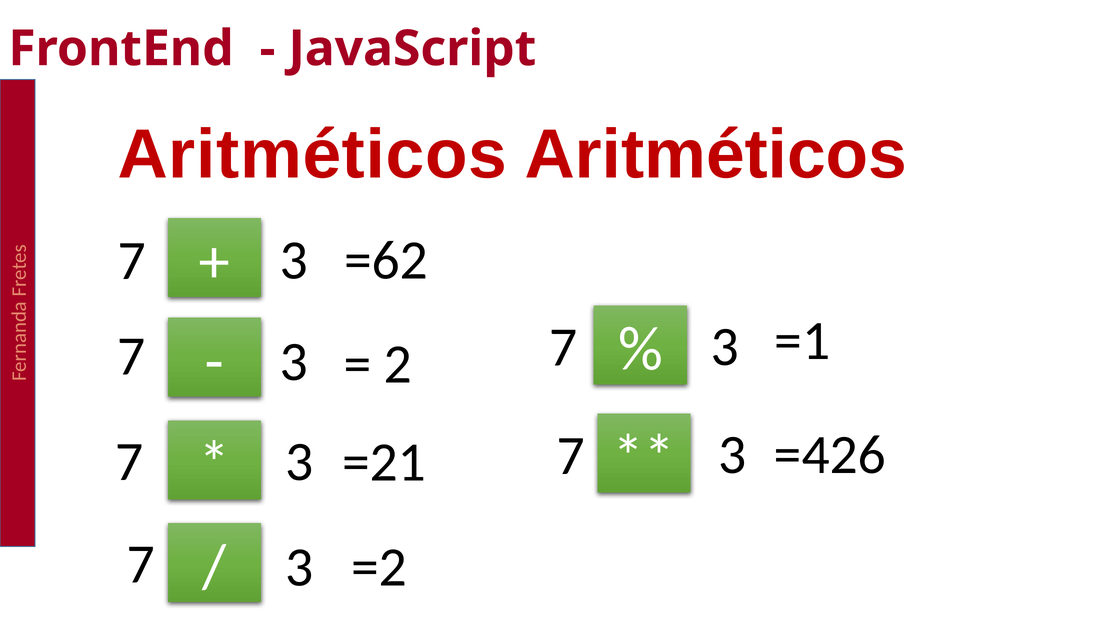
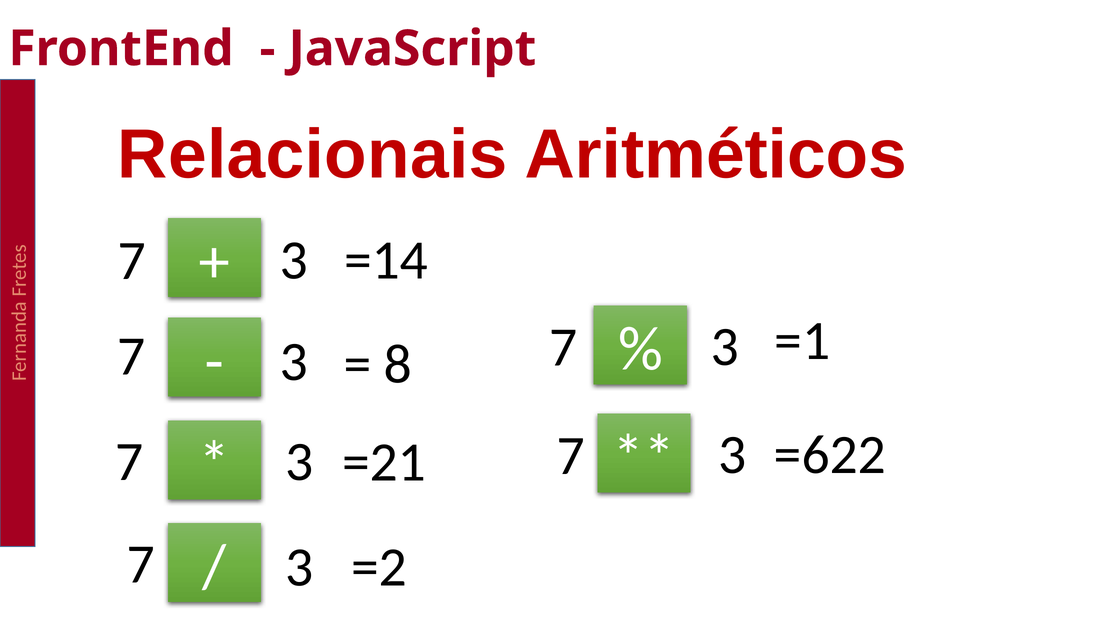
Aritméticos at (312, 155): Aritméticos -> Relacionais
=62: =62 -> =14
2: 2 -> 8
=426: =426 -> =622
